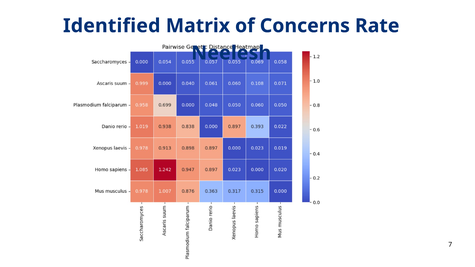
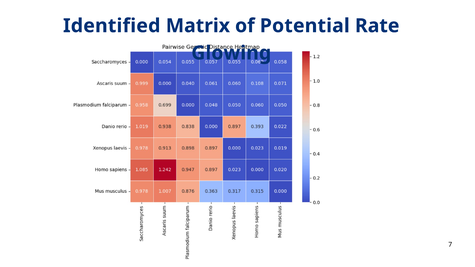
Concerns: Concerns -> Potential
Neelesh: Neelesh -> Glowing
